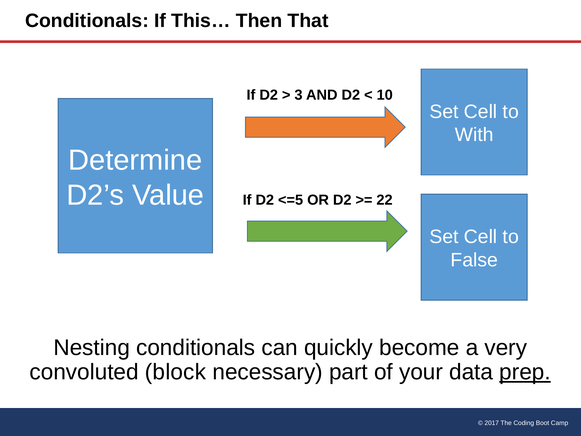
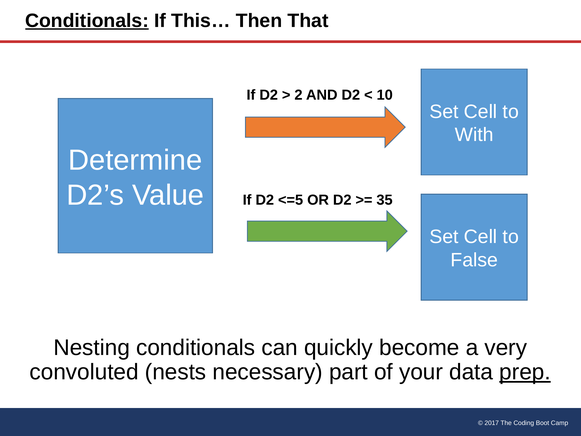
Conditionals at (87, 21) underline: none -> present
3: 3 -> 2
22: 22 -> 35
block: block -> nests
